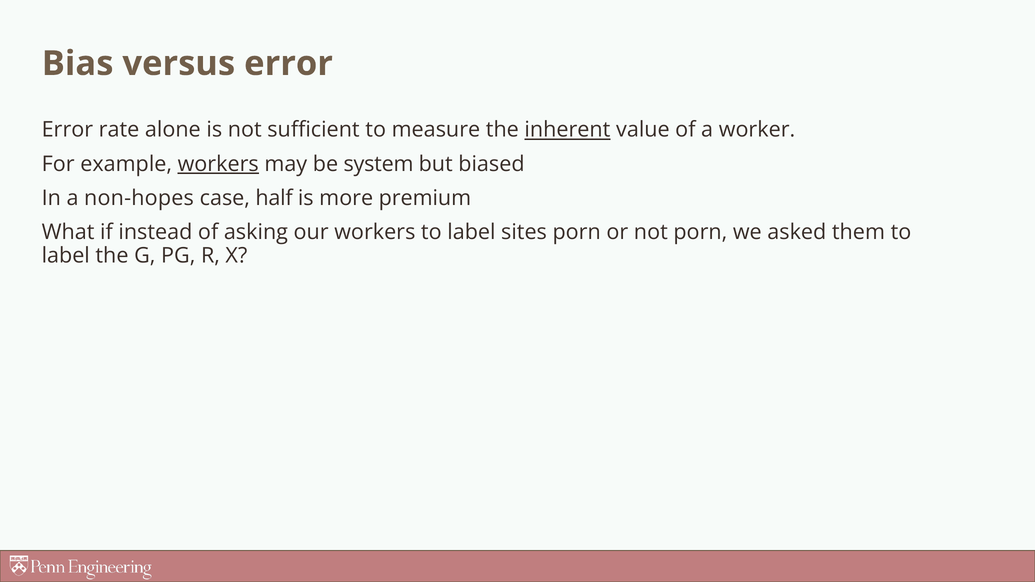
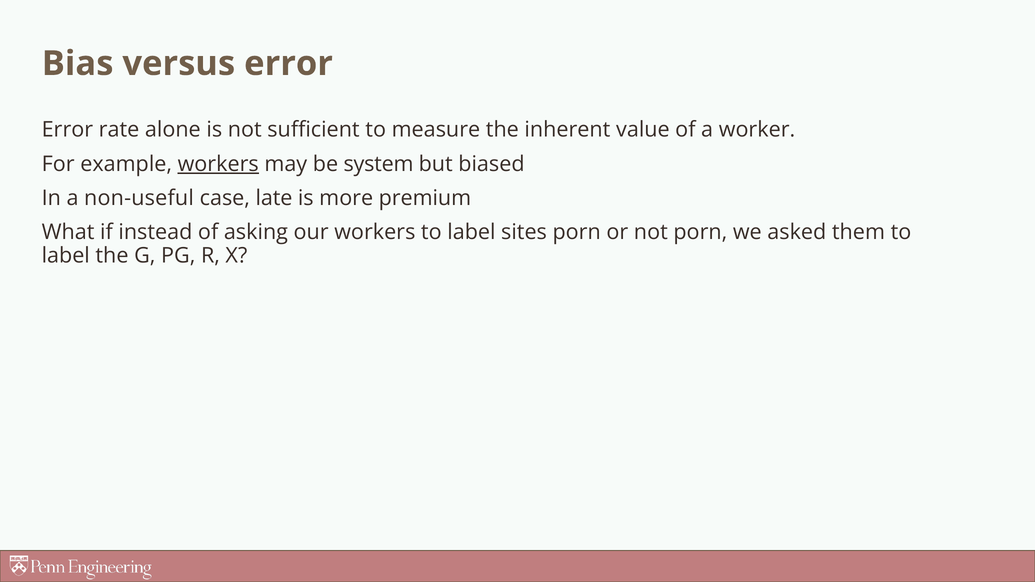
inherent underline: present -> none
non-hopes: non-hopes -> non-useful
half: half -> late
